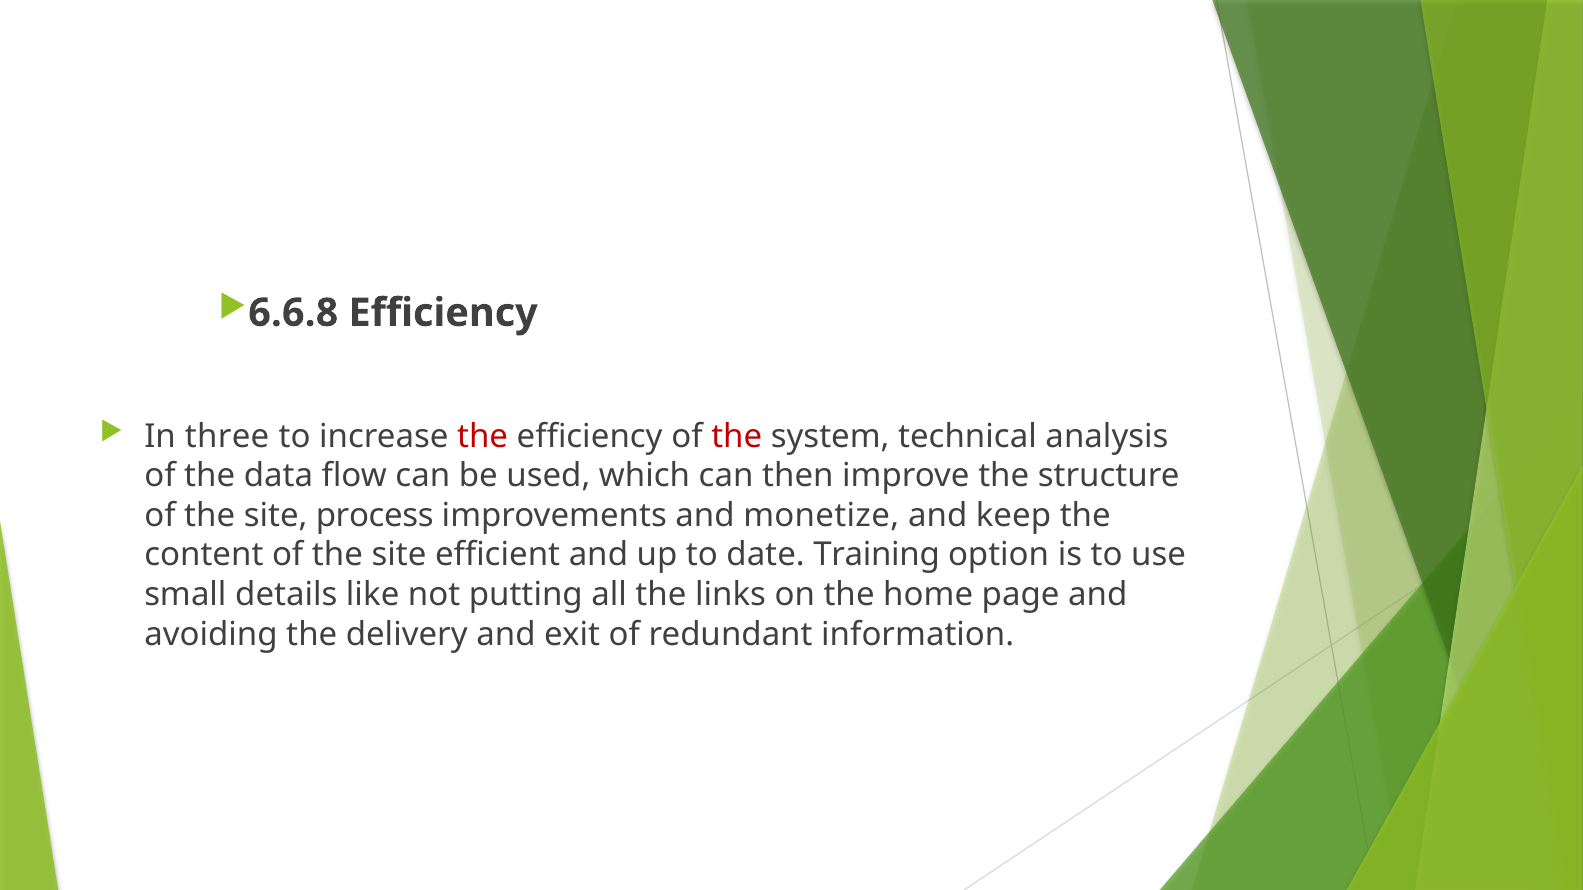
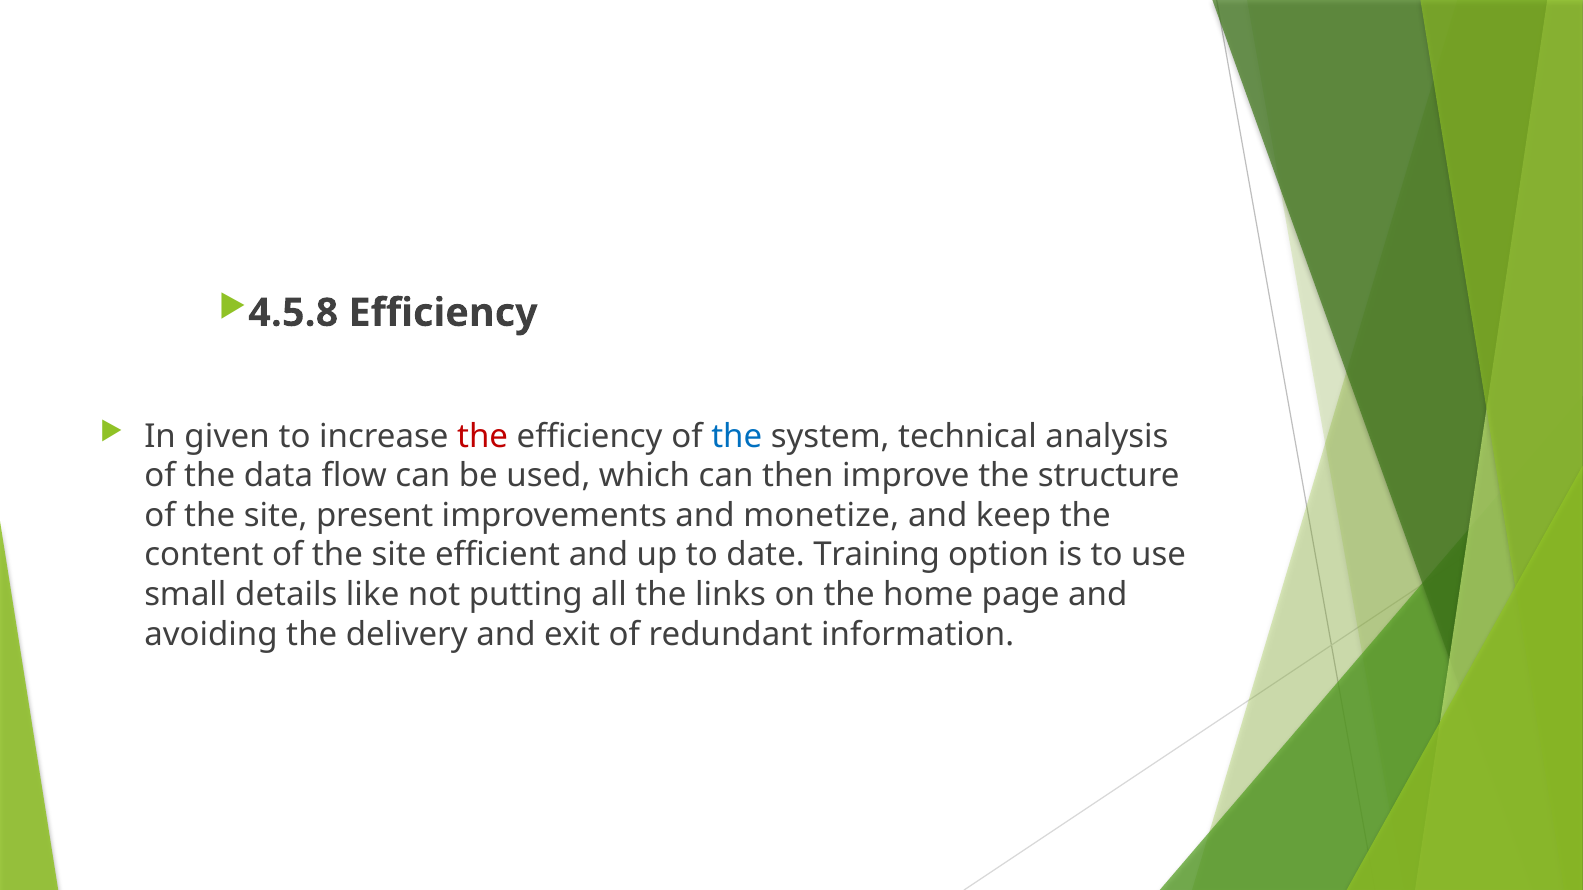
6.6.8: 6.6.8 -> 4.5.8
three: three -> given
the at (737, 437) colour: red -> blue
process: process -> present
